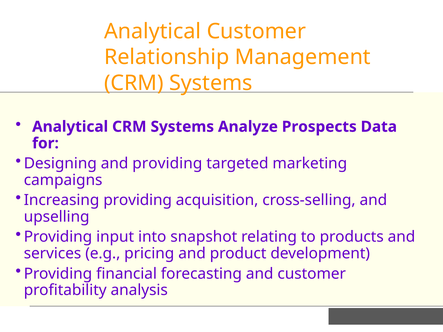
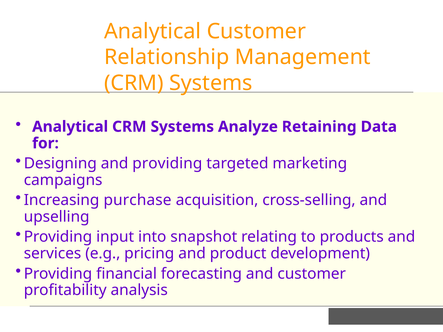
Prospects: Prospects -> Retaining
Increasing providing: providing -> purchase
